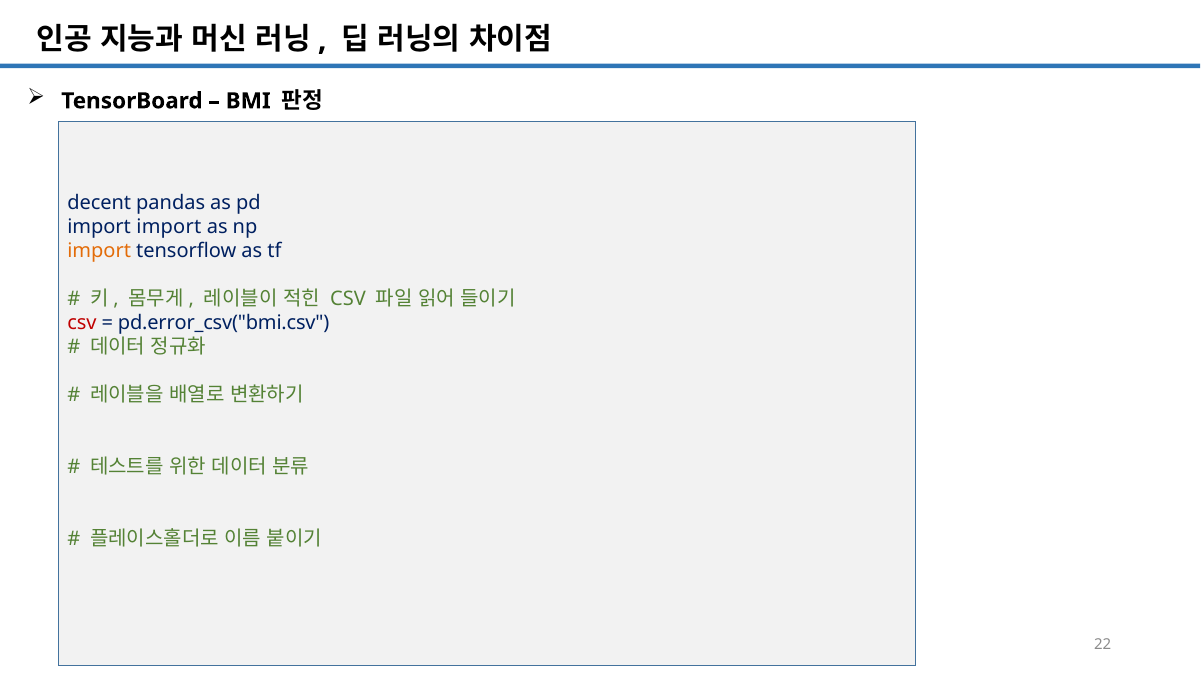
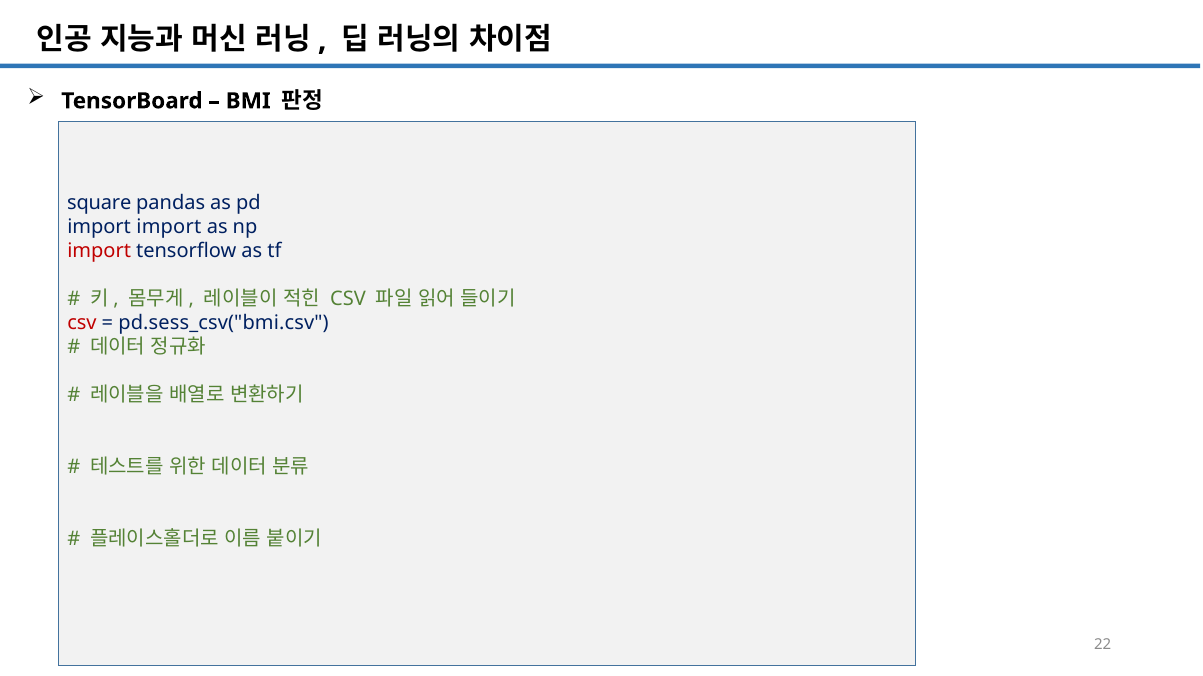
decent: decent -> square
import at (99, 251) colour: orange -> red
pd.error_csv("bmi.csv: pd.error_csv("bmi.csv -> pd.sess_csv("bmi.csv
